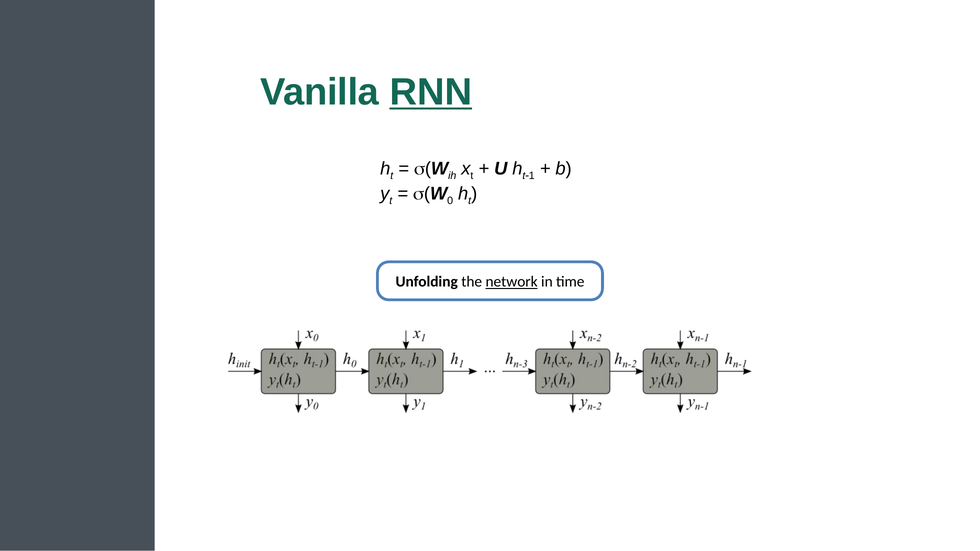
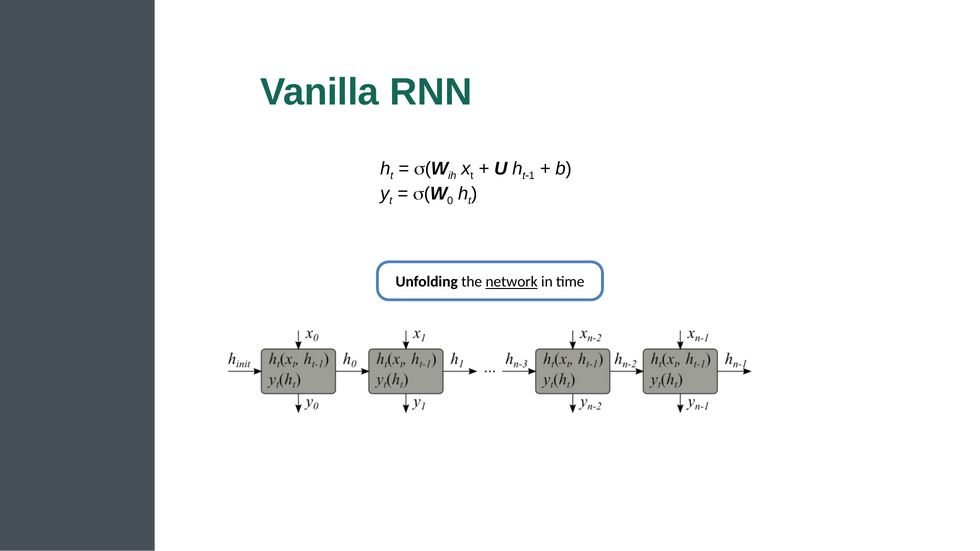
RNN underline: present -> none
